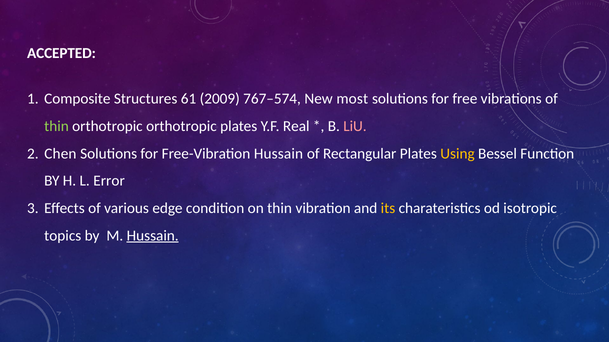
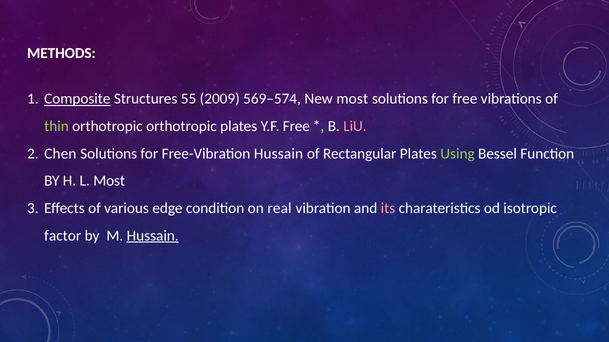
ACCEPTED: ACCEPTED -> METHODS
Composite underline: none -> present
61: 61 -> 55
767–574: 767–574 -> 569–574
Y.F Real: Real -> Free
Using colour: yellow -> light green
L Error: Error -> Most
on thin: thin -> real
its colour: yellow -> pink
topics: topics -> factor
